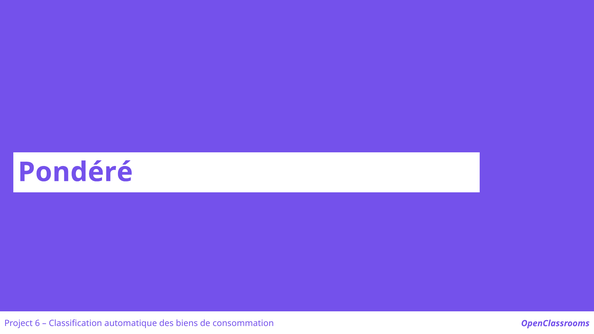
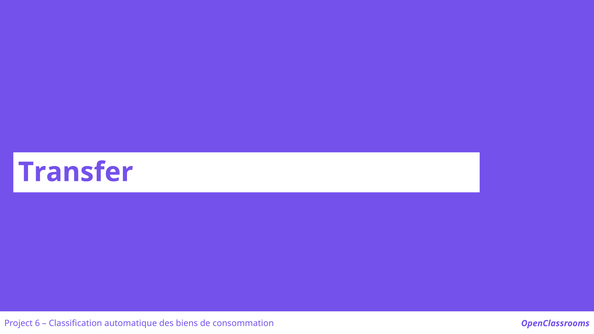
Pondéré: Pondéré -> Transfer
